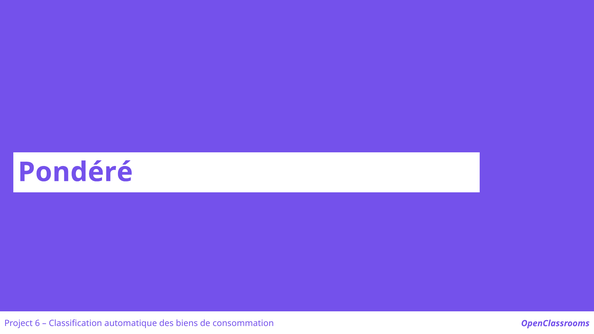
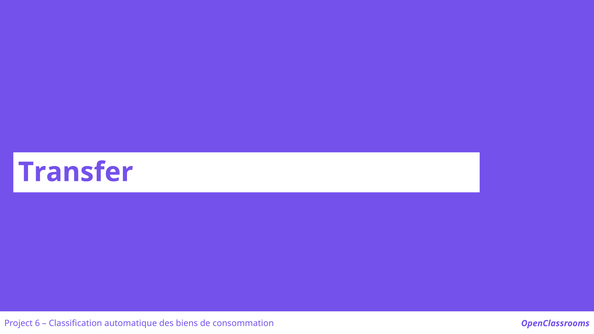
Pondéré: Pondéré -> Transfer
